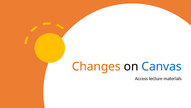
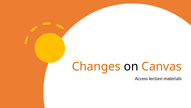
Canvas colour: blue -> orange
